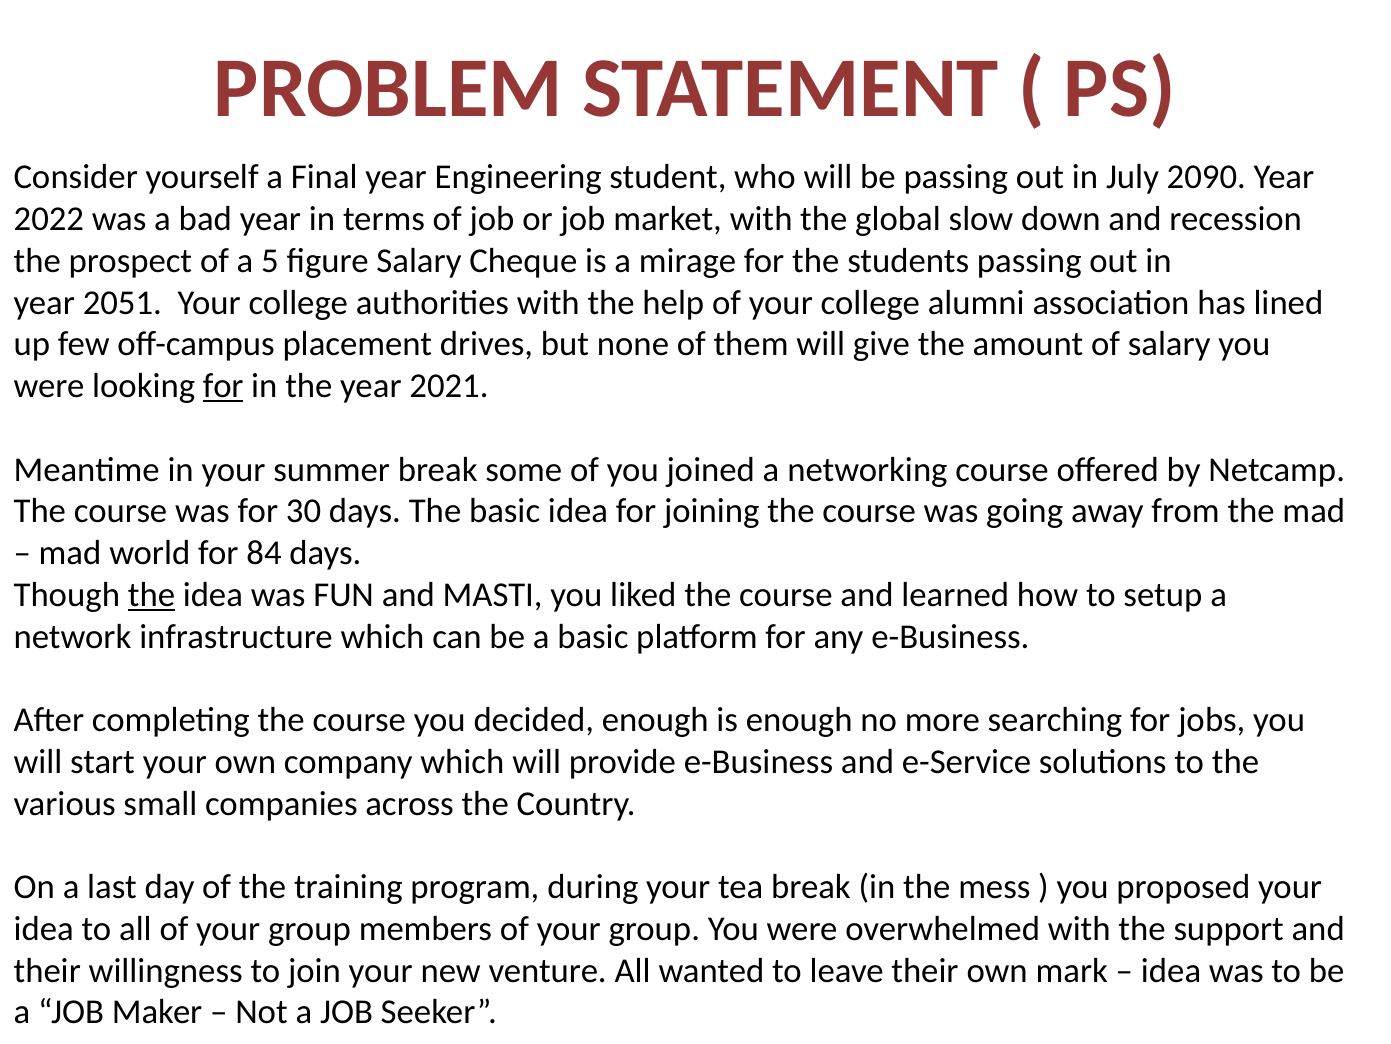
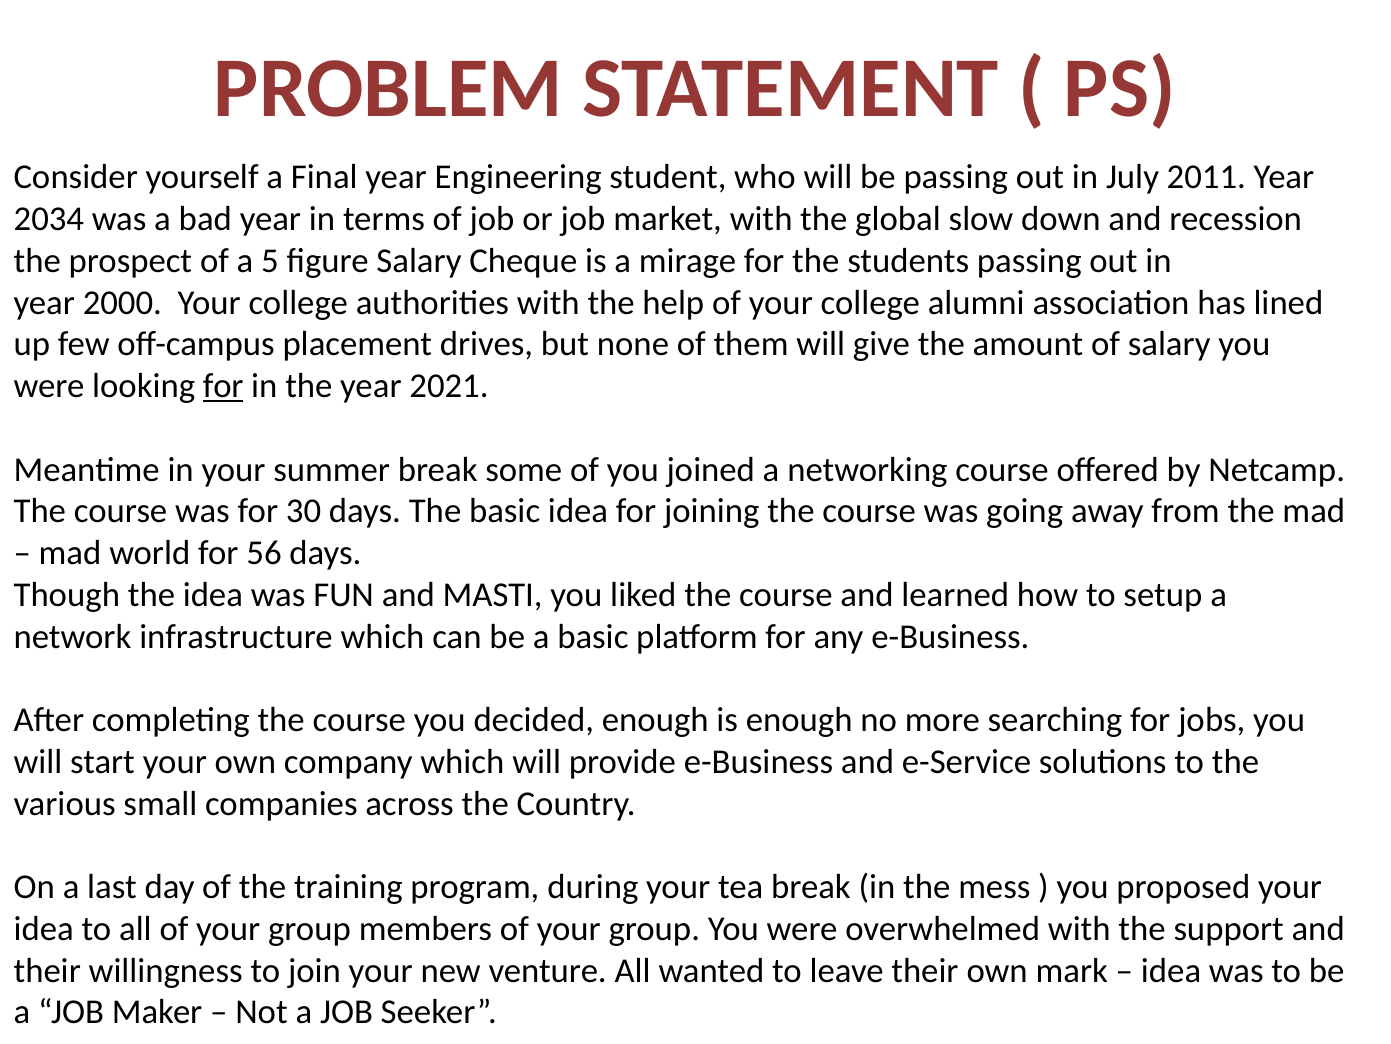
2090: 2090 -> 2011
2022: 2022 -> 2034
2051: 2051 -> 2000
84: 84 -> 56
the at (151, 594) underline: present -> none
